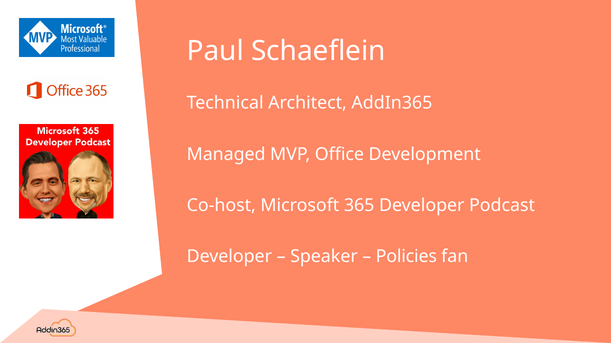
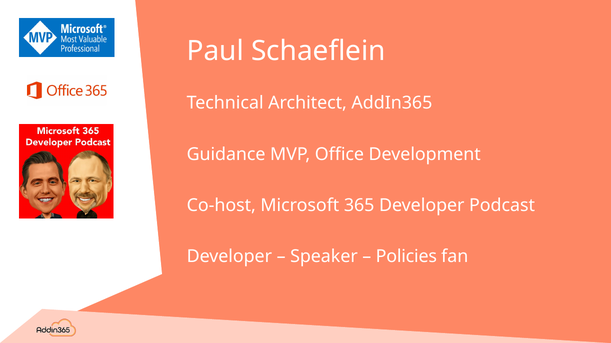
Managed: Managed -> Guidance
